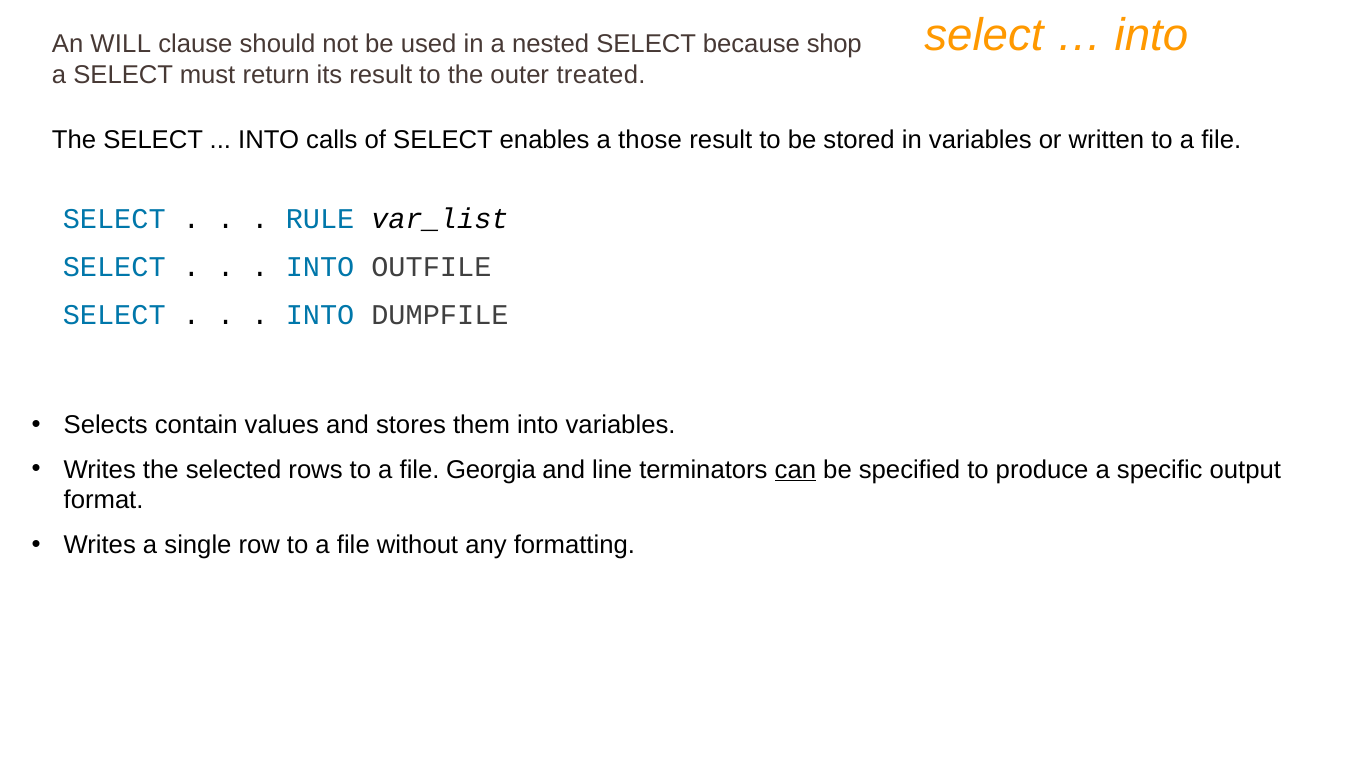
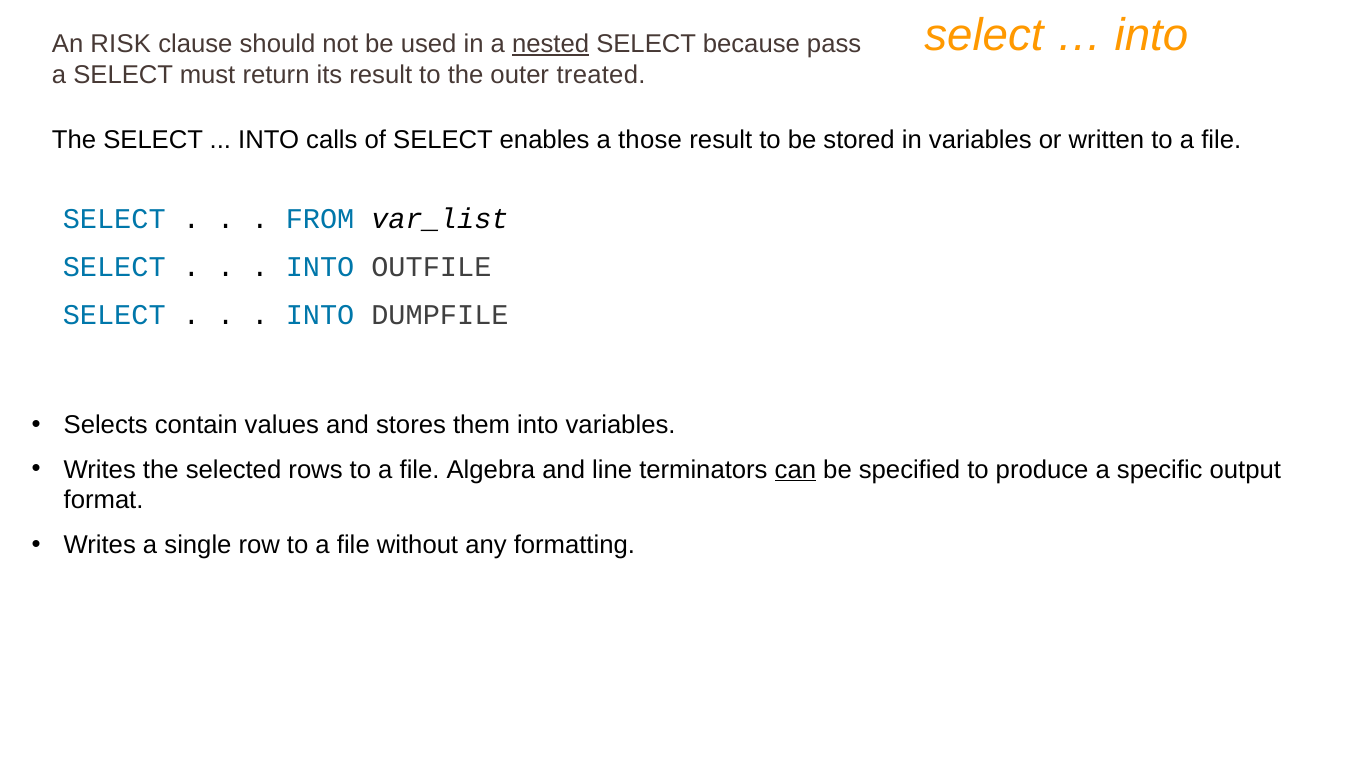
WILL: WILL -> RISK
nested underline: none -> present
shop: shop -> pass
RULE: RULE -> FROM
Georgia: Georgia -> Algebra
